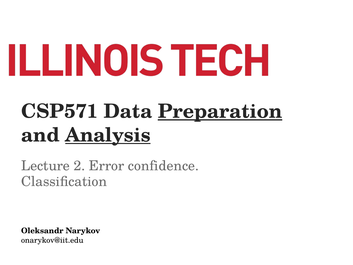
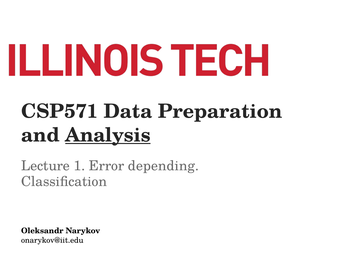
Preparation underline: present -> none
2: 2 -> 1
confidence: confidence -> depending
